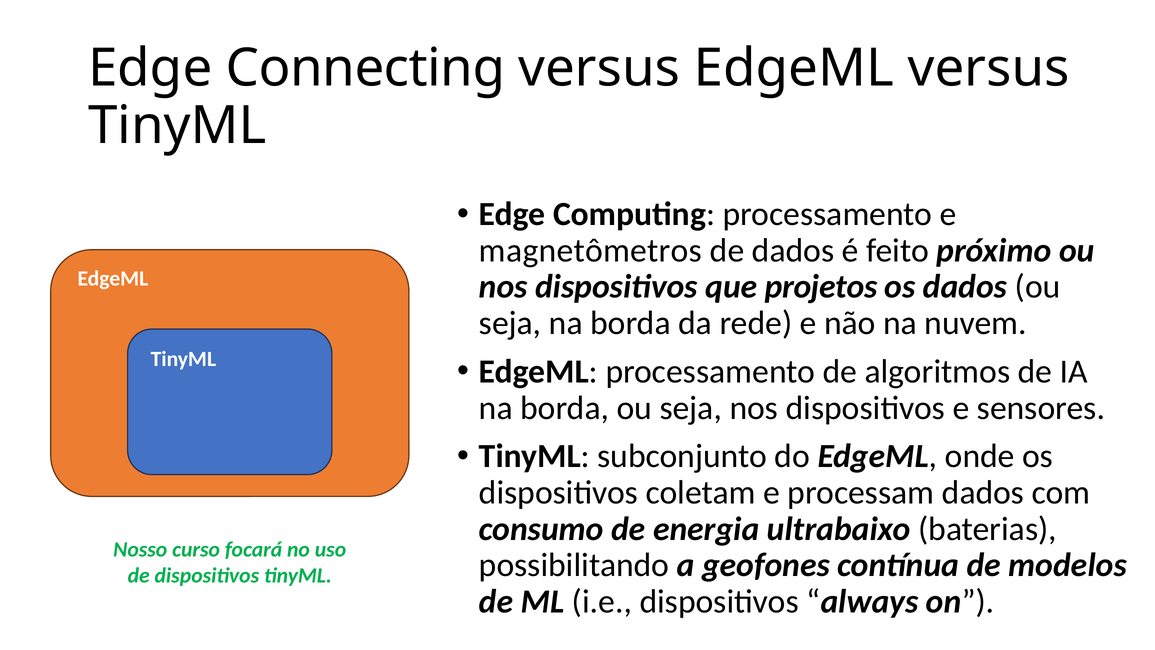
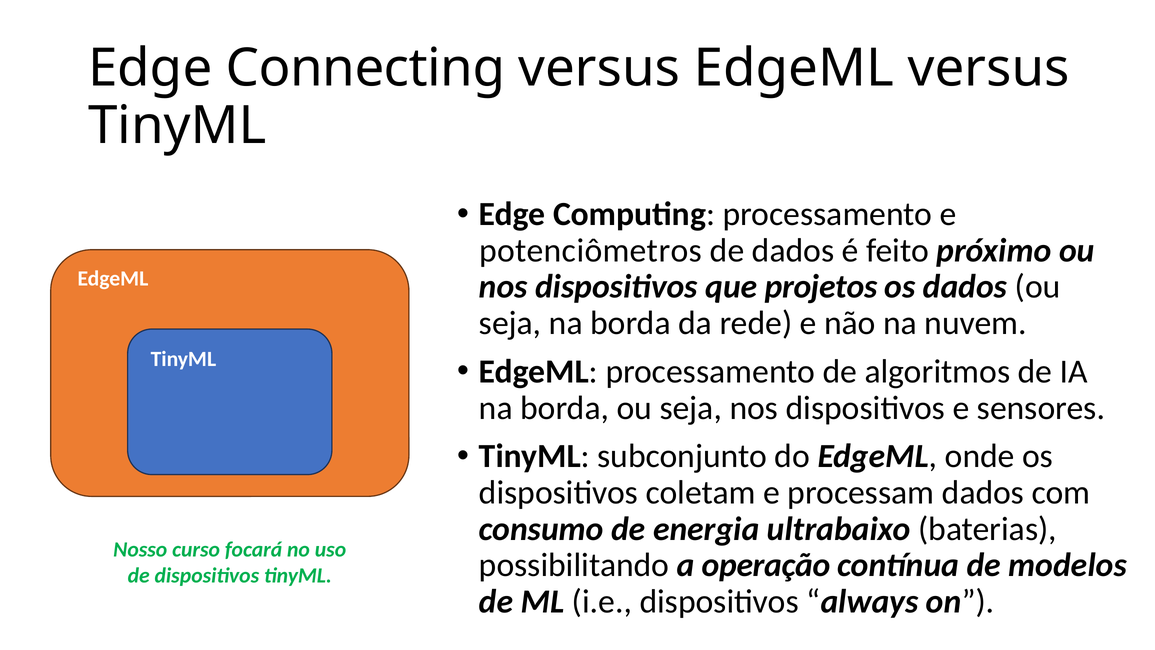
magnetômetros: magnetômetros -> potenciômetros
geofones: geofones -> operação
